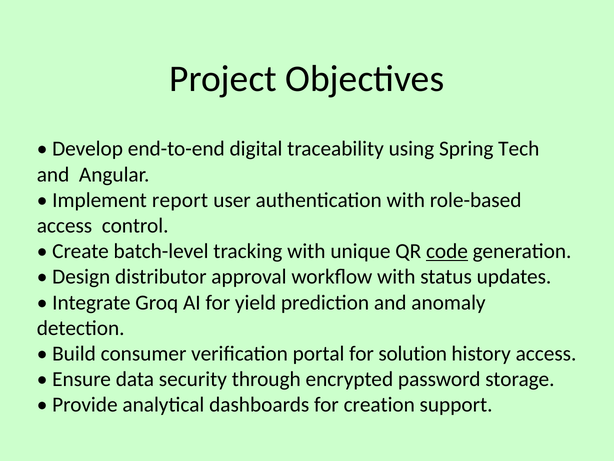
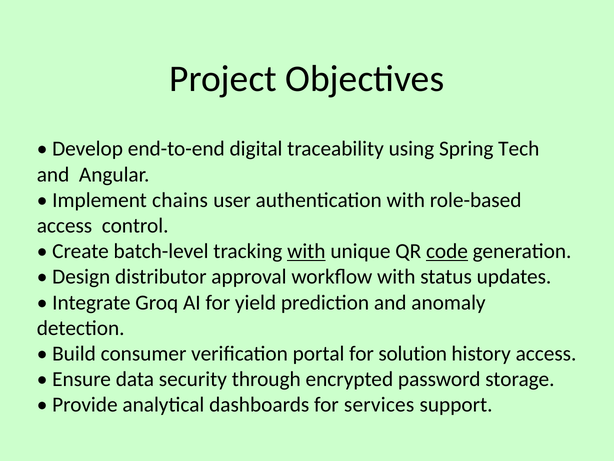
report: report -> chains
with at (306, 251) underline: none -> present
creation: creation -> services
